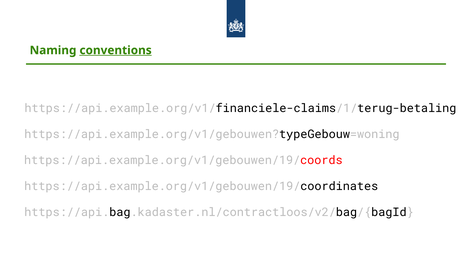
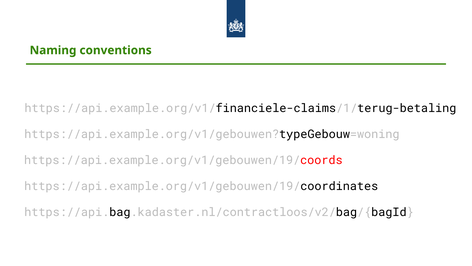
conventions underline: present -> none
